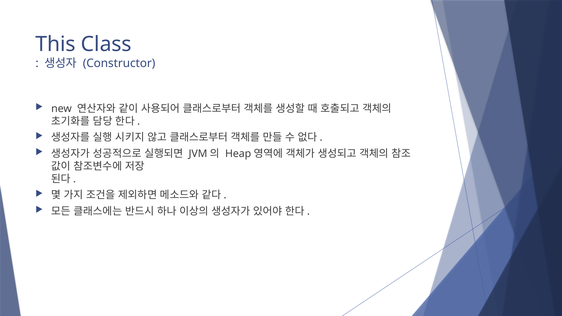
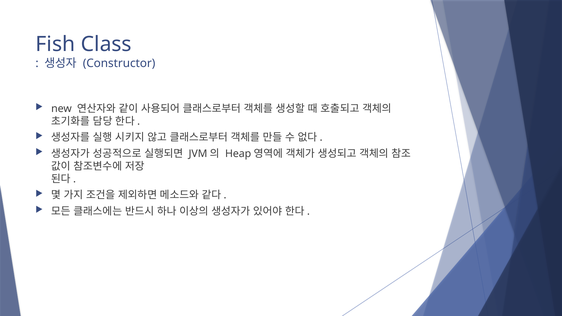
This: This -> Fish
